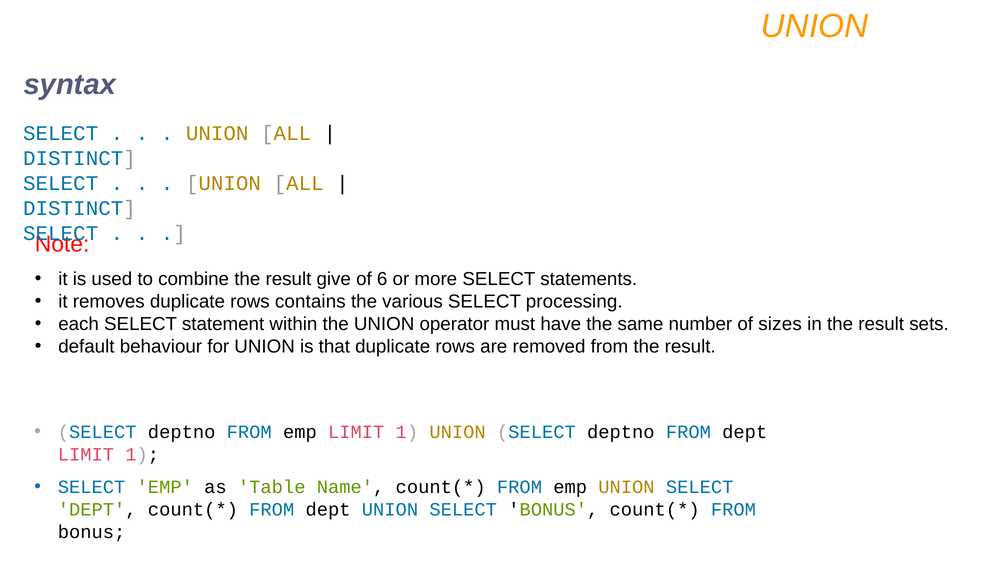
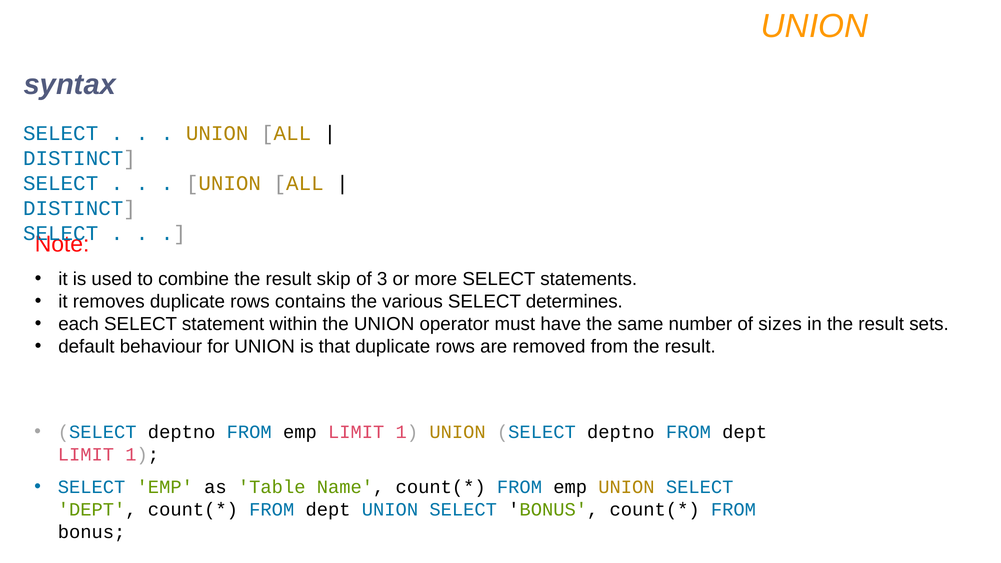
give: give -> skip
6: 6 -> 3
processing: processing -> determines
